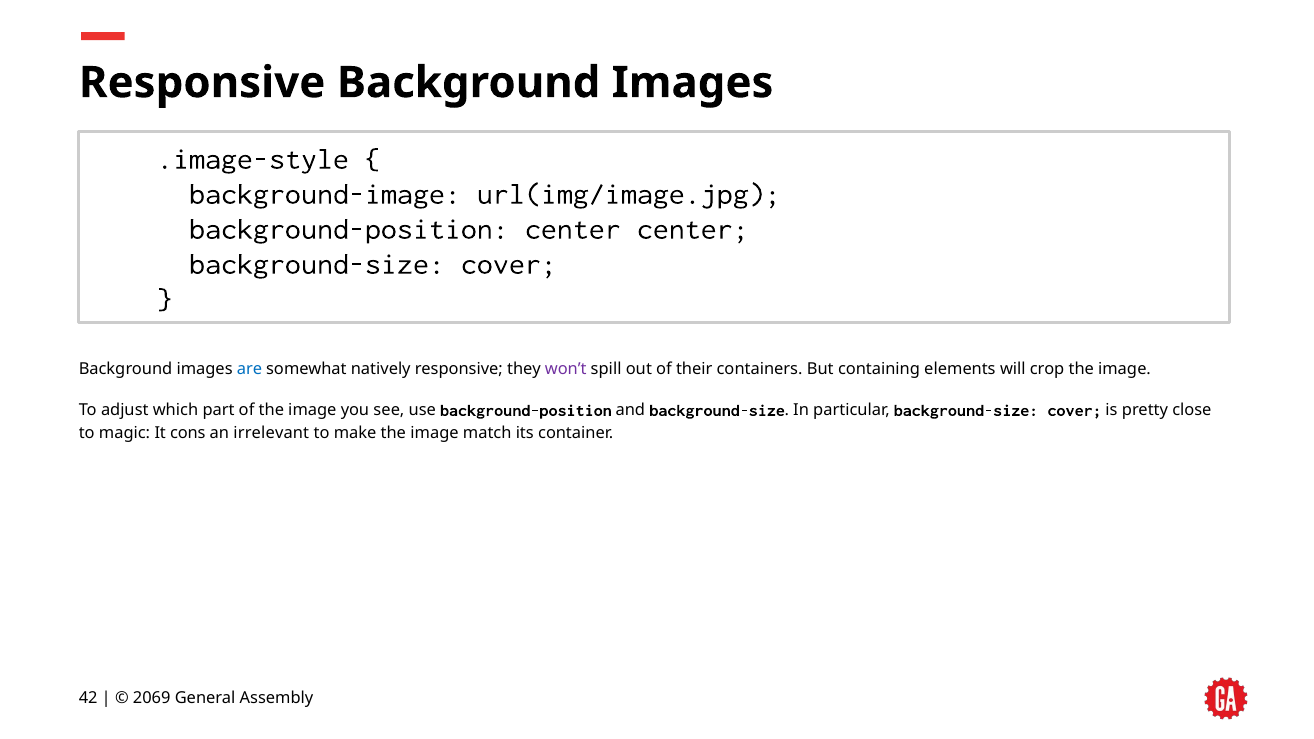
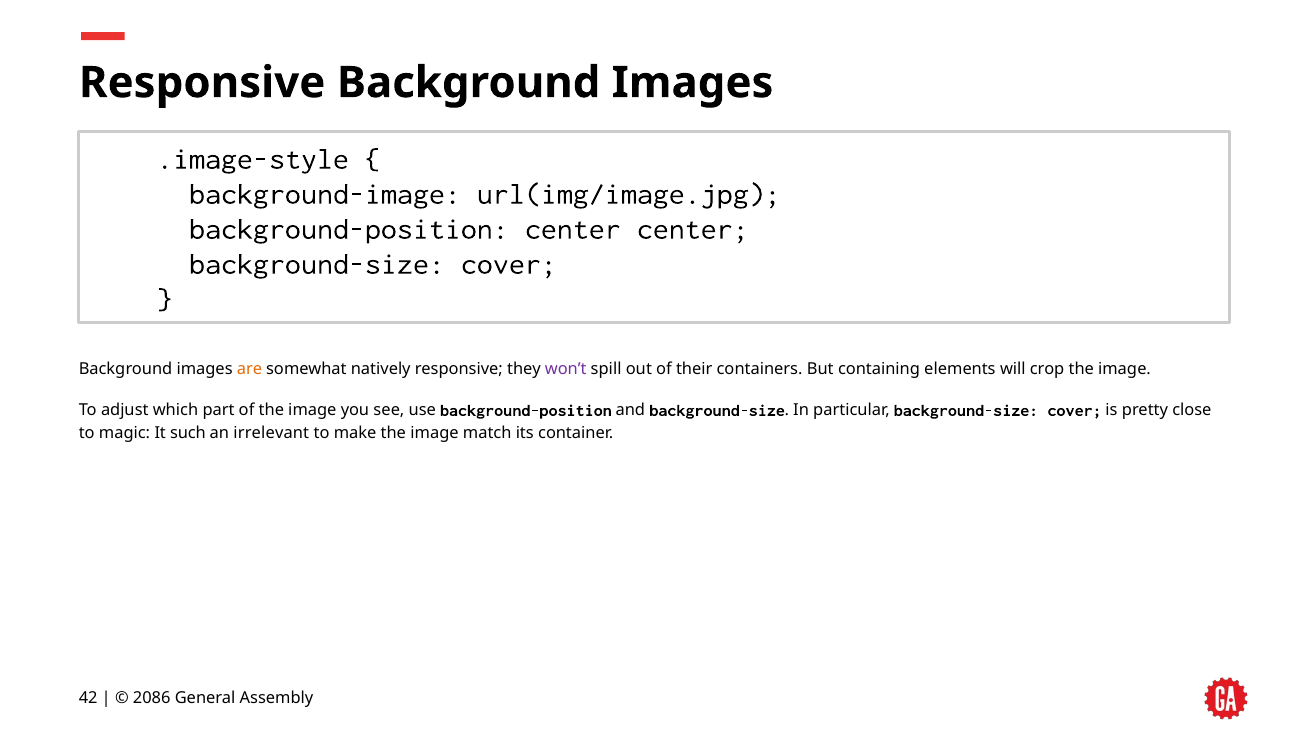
are colour: blue -> orange
cons: cons -> such
2069: 2069 -> 2086
